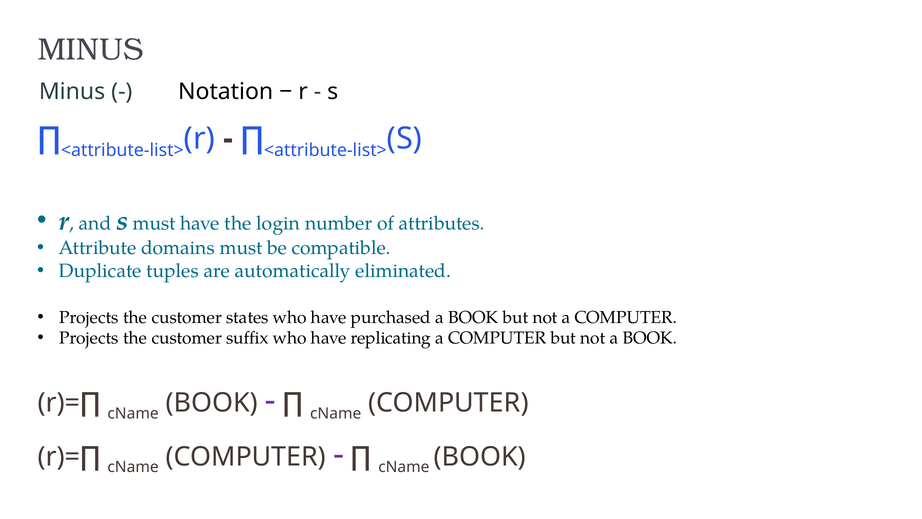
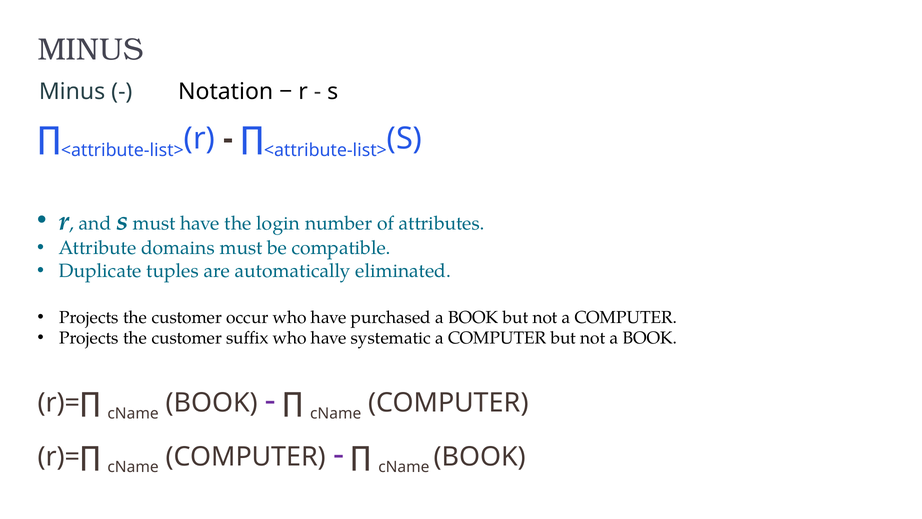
states: states -> occur
replicating: replicating -> systematic
